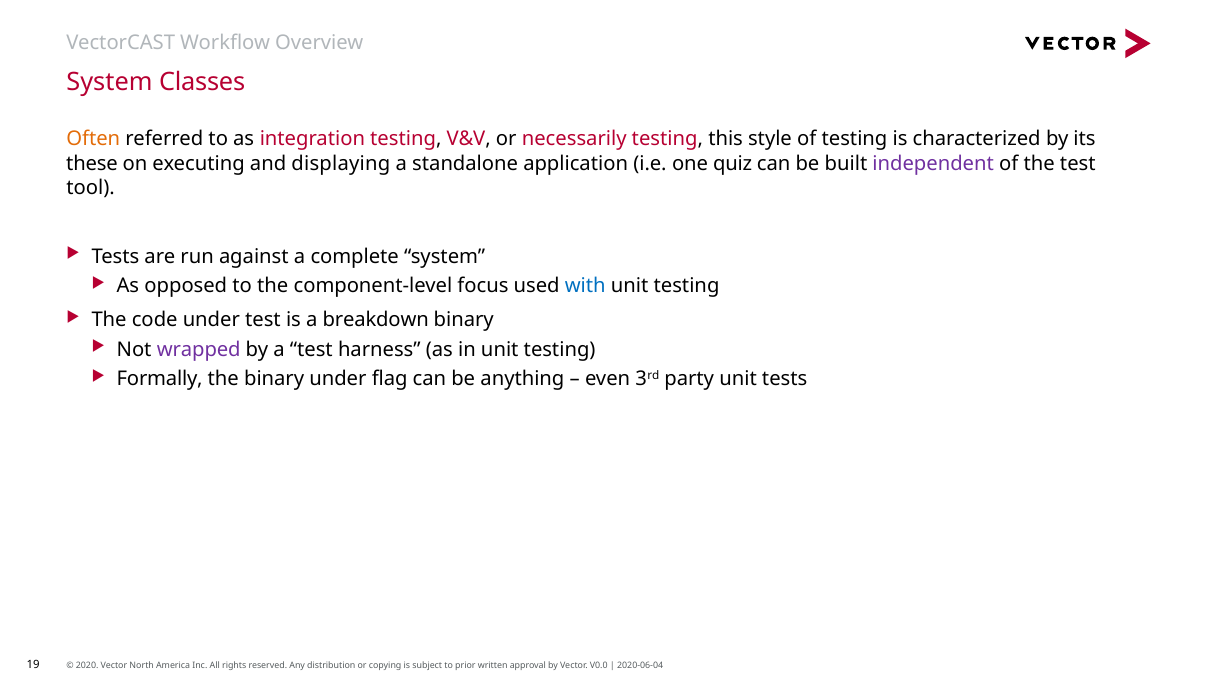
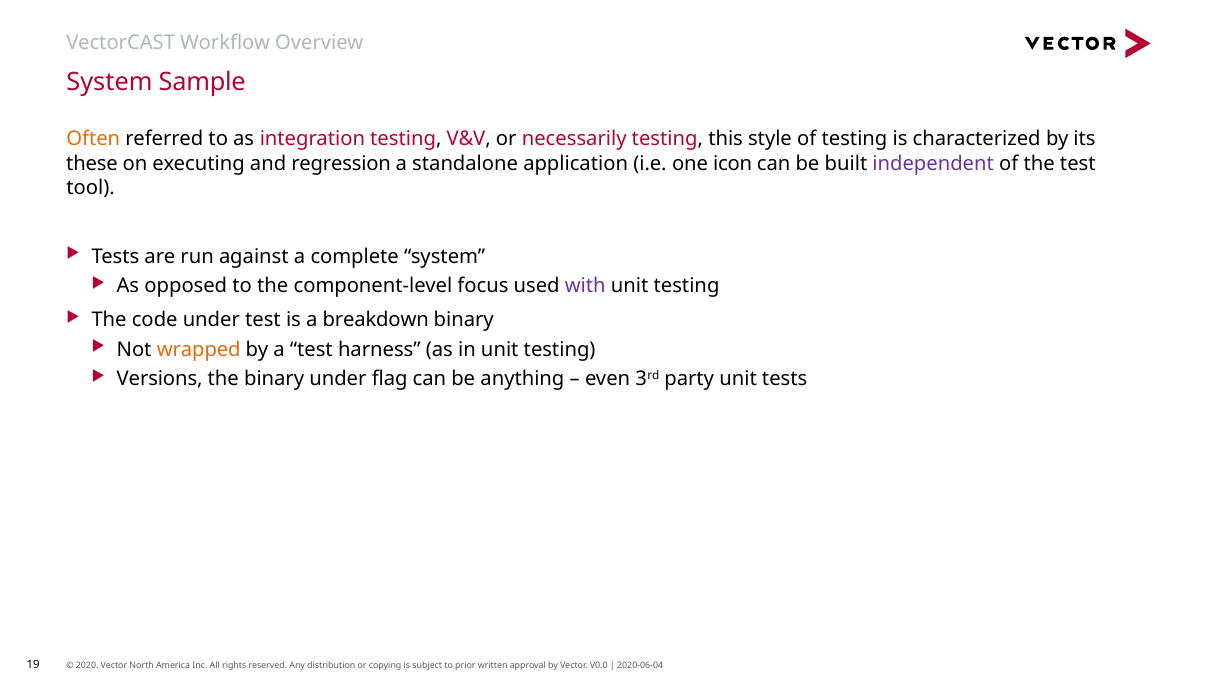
Classes: Classes -> Sample
displaying: displaying -> regression
quiz: quiz -> icon
with colour: blue -> purple
wrapped colour: purple -> orange
Formally: Formally -> Versions
